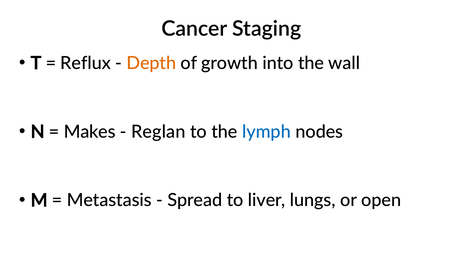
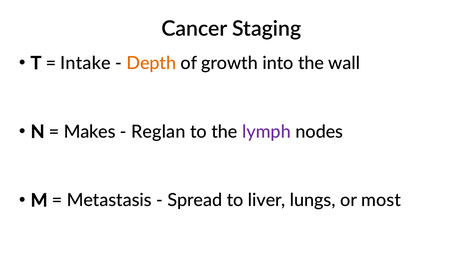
Reflux: Reflux -> Intake
lymph colour: blue -> purple
open: open -> most
